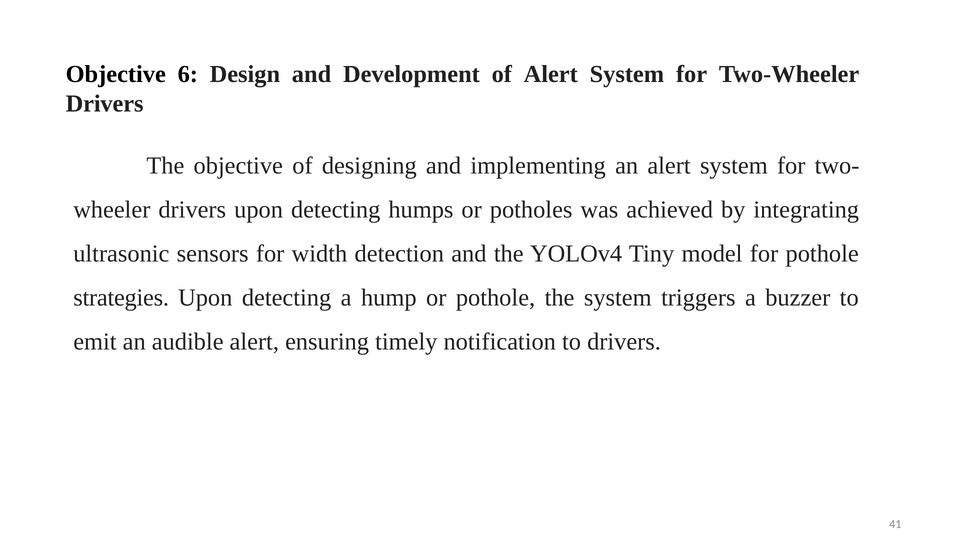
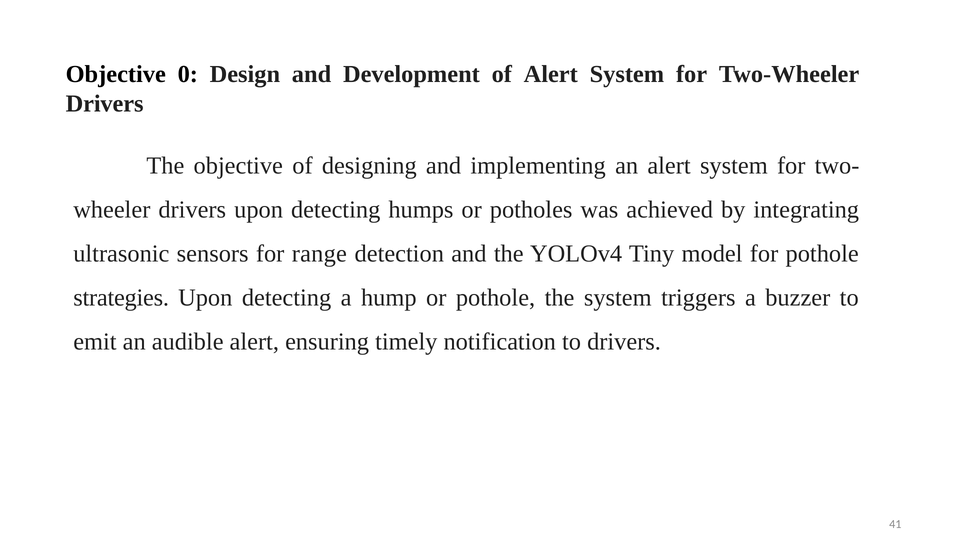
6: 6 -> 0
width: width -> range
